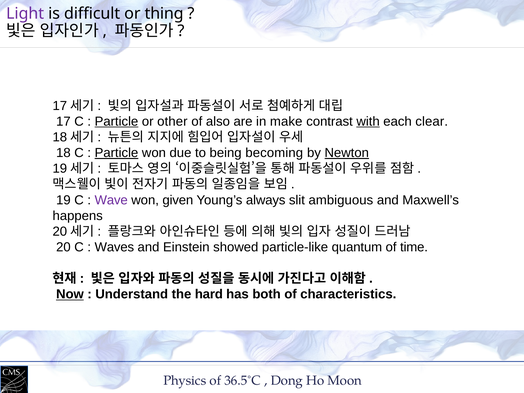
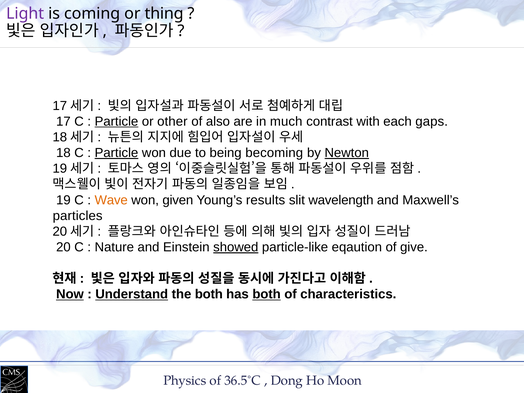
difficult: difficult -> coming
make: make -> much
with underline: present -> none
clear: clear -> gaps
Wave colour: purple -> orange
always: always -> results
ambiguous: ambiguous -> wavelength
happens: happens -> particles
Waves: Waves -> Nature
showed underline: none -> present
quantum: quantum -> eqaution
time: time -> give
Understand underline: none -> present
the hard: hard -> both
both at (267, 294) underline: none -> present
